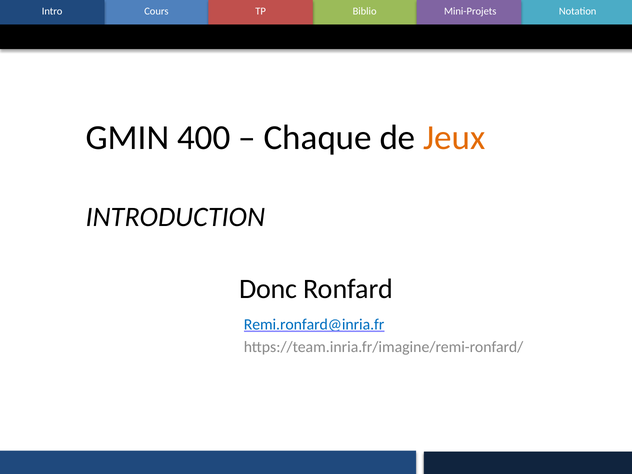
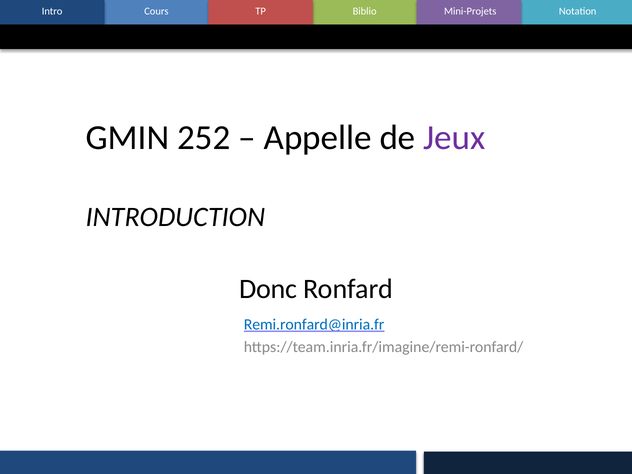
400: 400 -> 252
Chaque: Chaque -> Appelle
Jeux colour: orange -> purple
